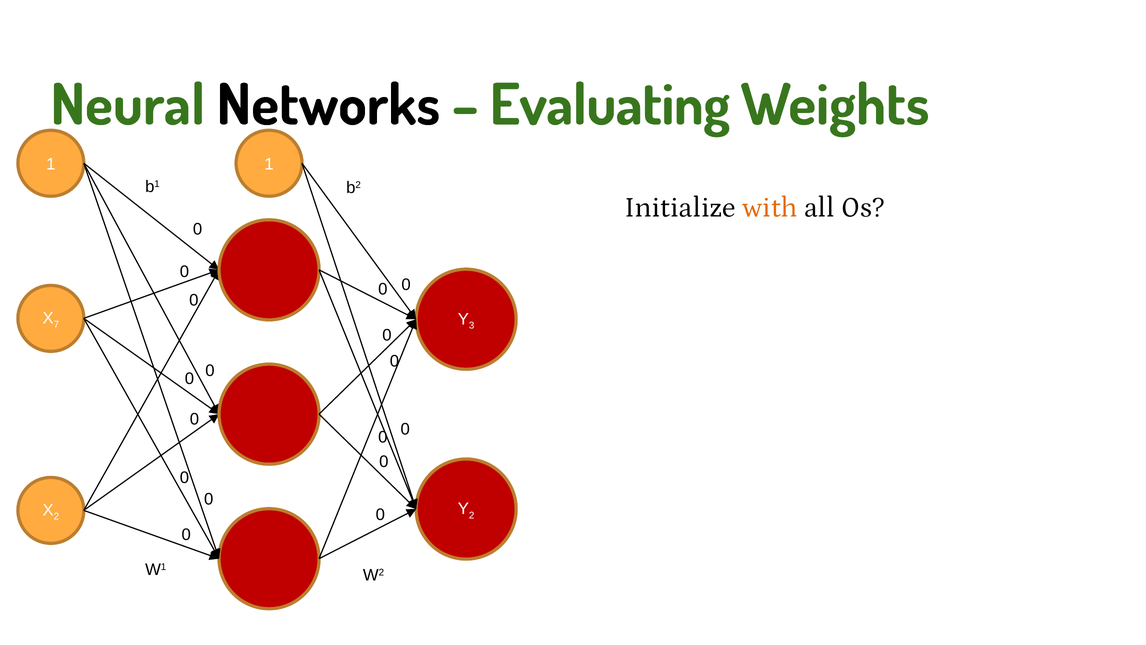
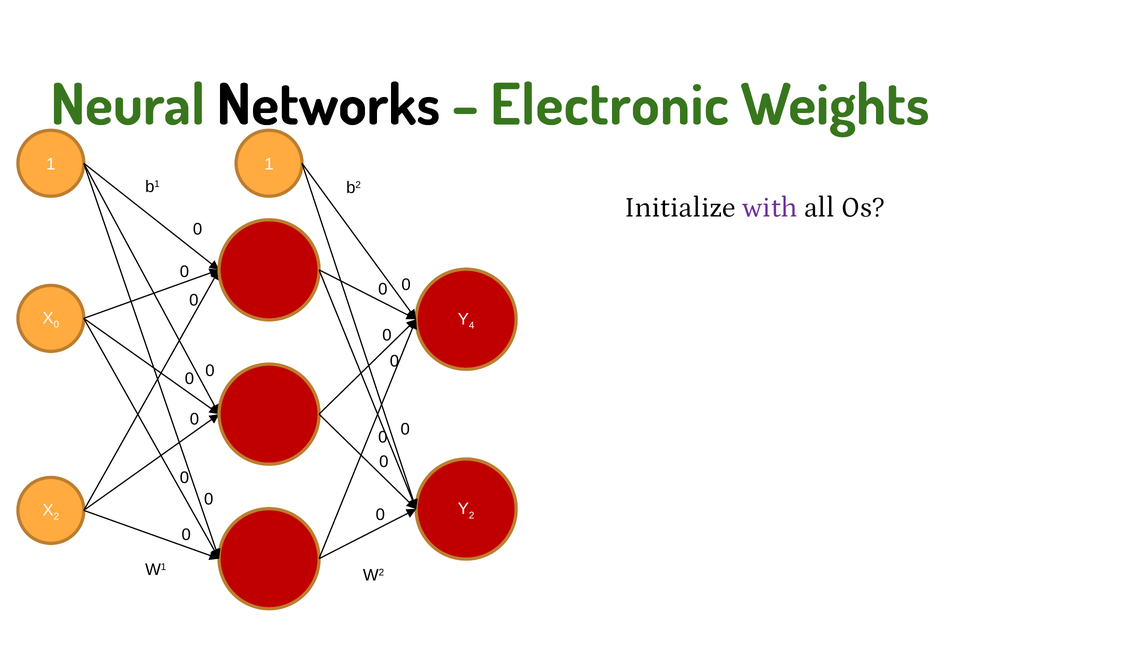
Evaluating: Evaluating -> Electronic
with colour: orange -> purple
7 at (56, 324): 7 -> 0
3: 3 -> 4
